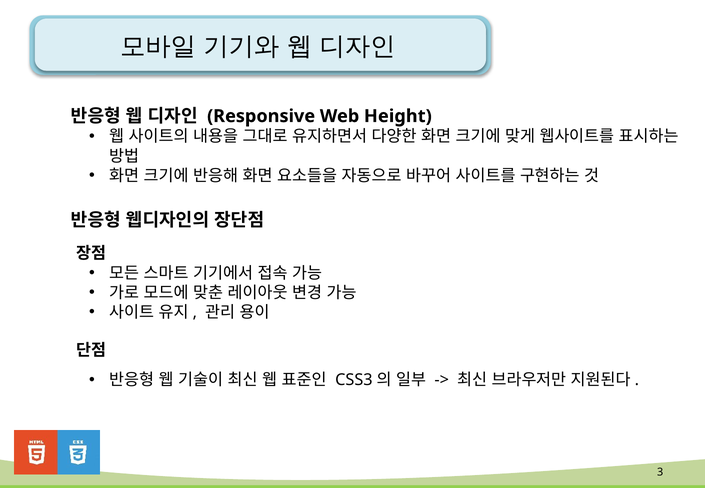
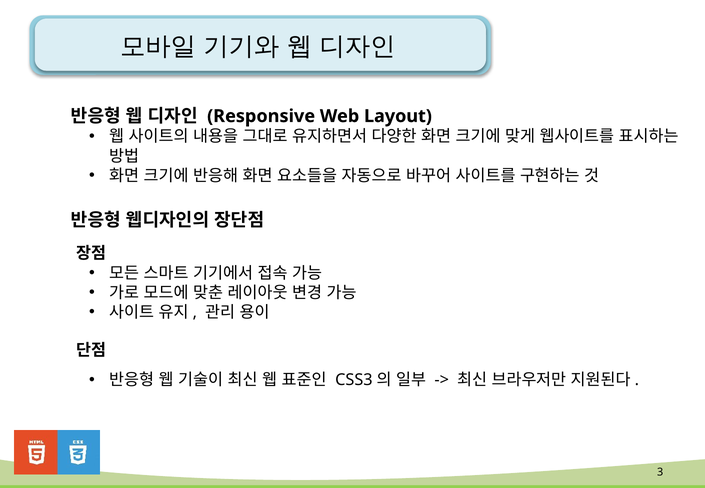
Height: Height -> Layout
